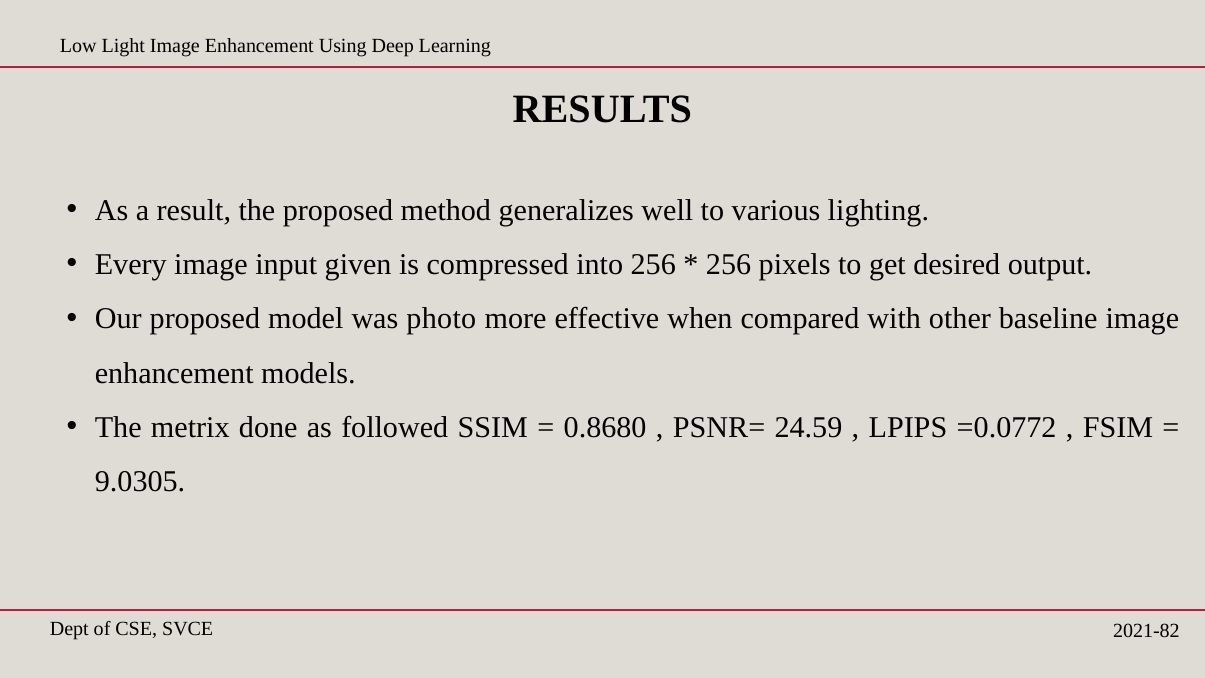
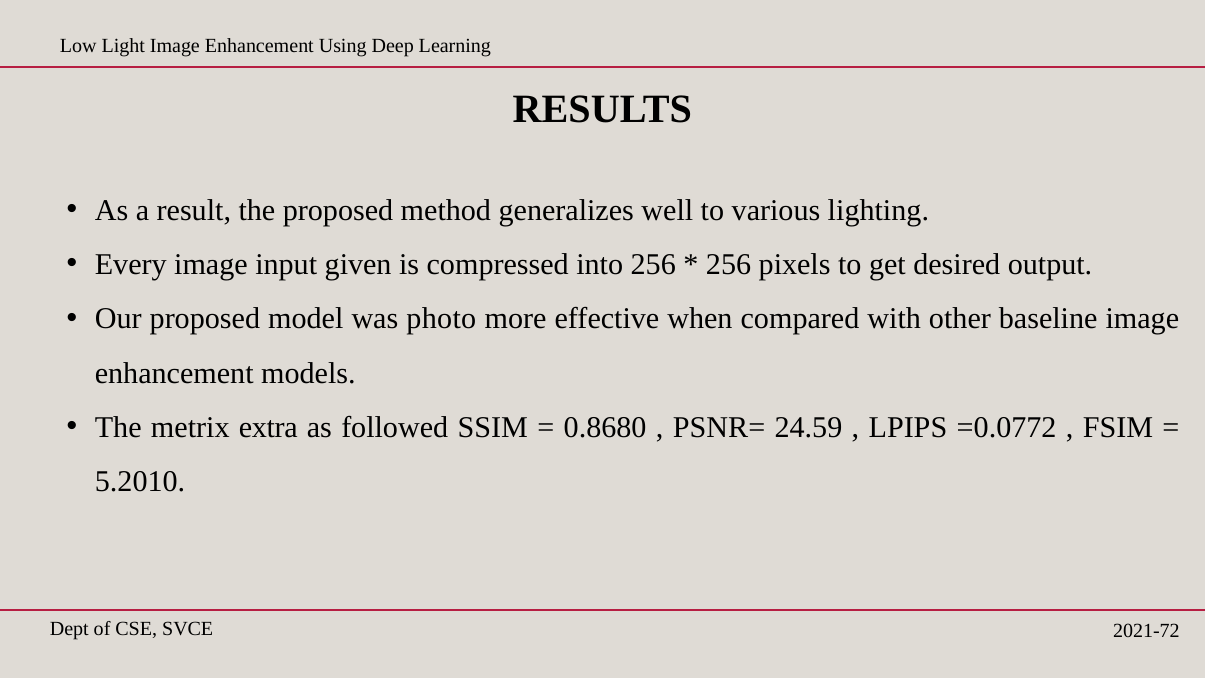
done: done -> extra
9.0305: 9.0305 -> 5.2010
2021-82: 2021-82 -> 2021-72
